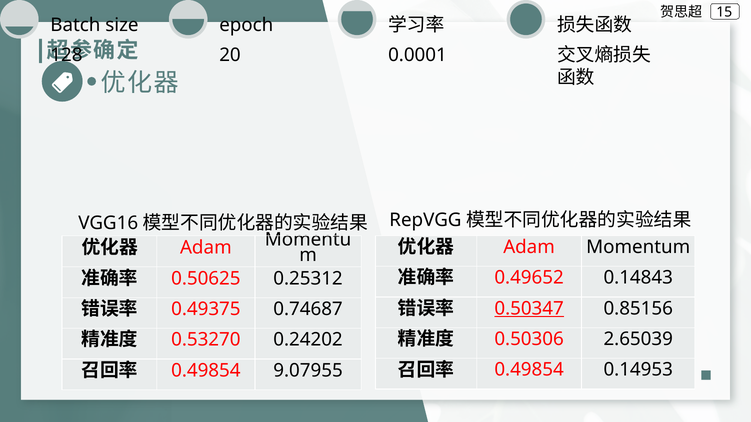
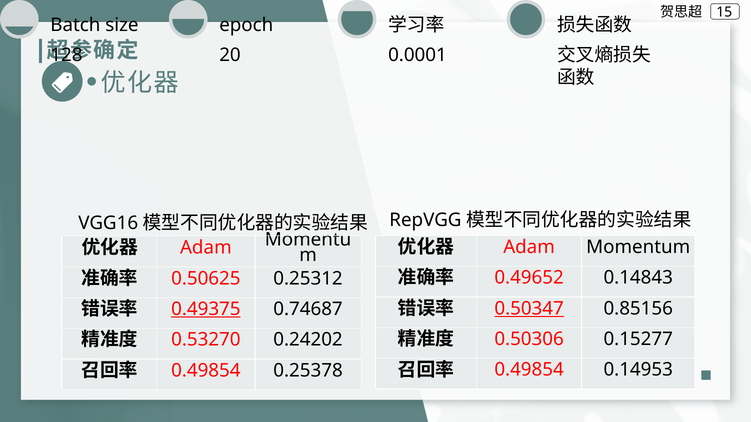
0.49375 underline: none -> present
2.65039: 2.65039 -> 0.15277
9.07955: 9.07955 -> 0.25378
